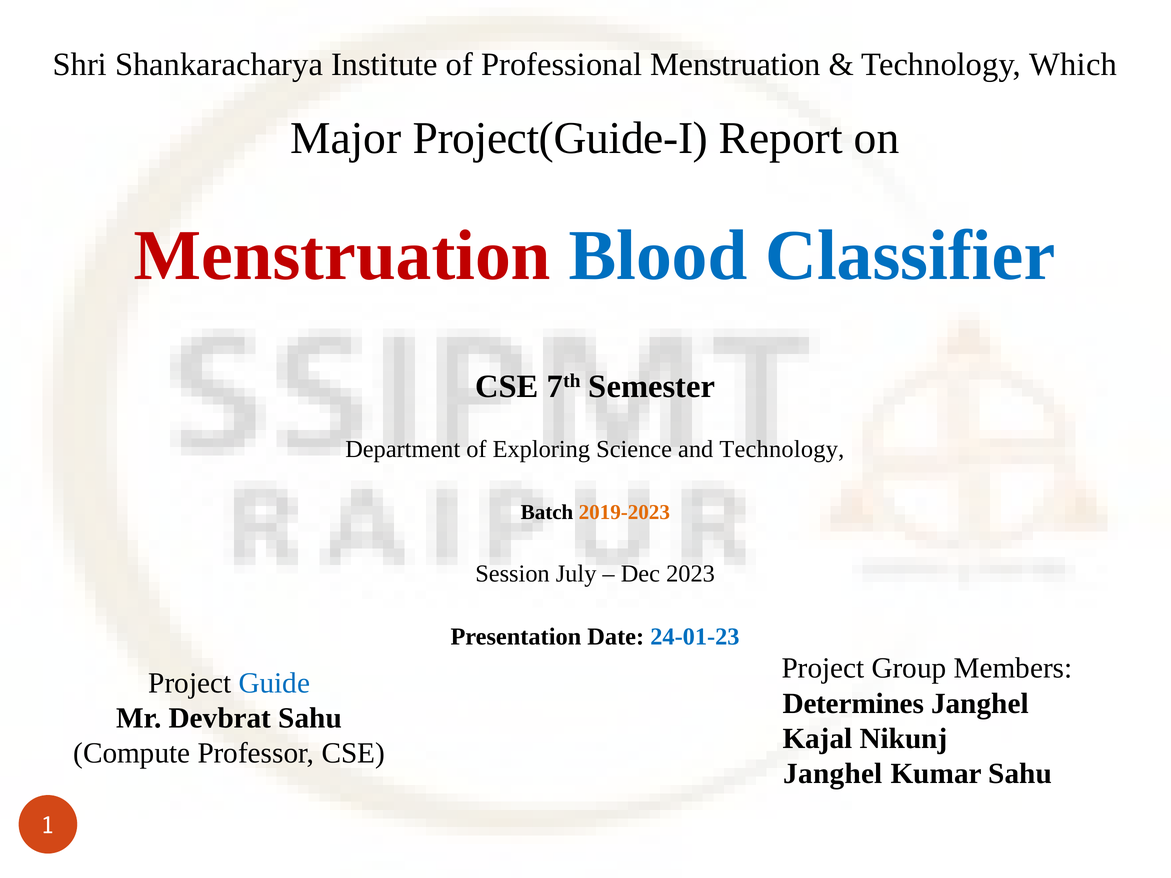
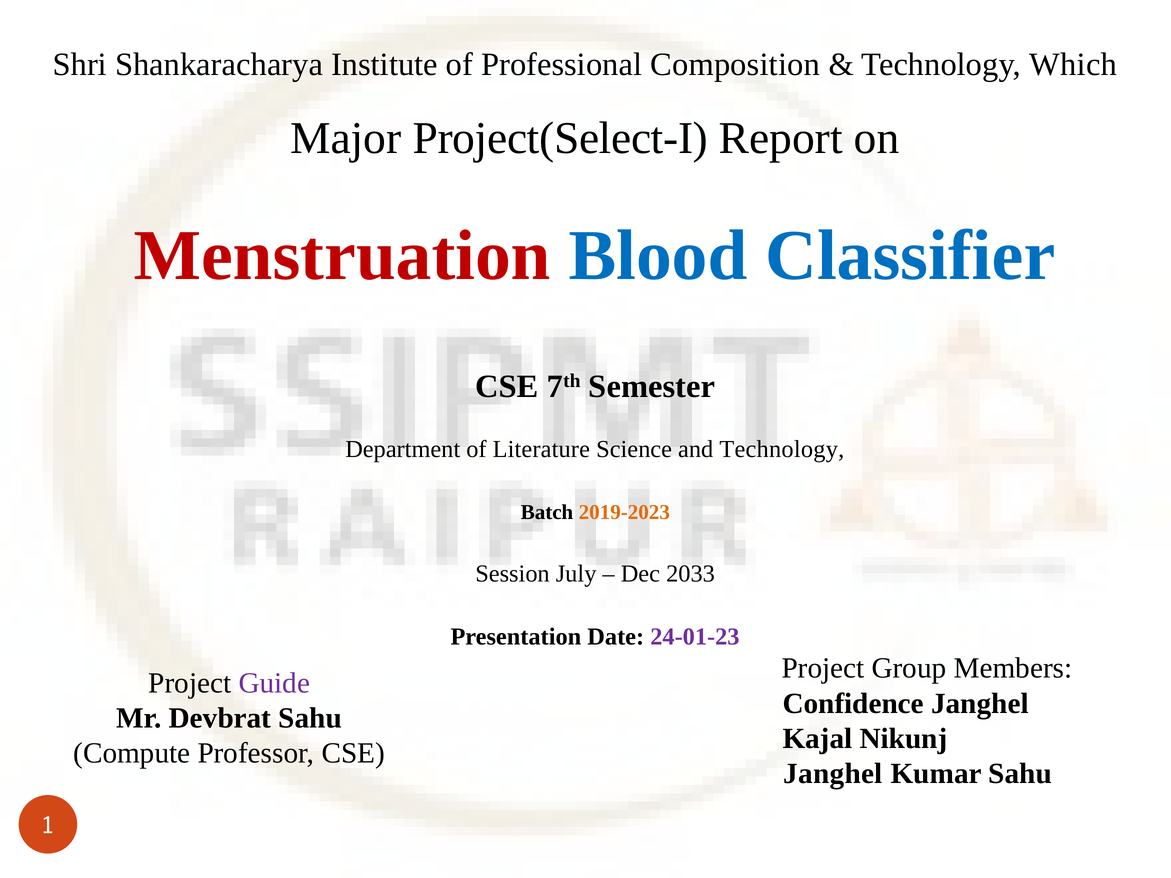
Professional Menstruation: Menstruation -> Composition
Project(Guide-I: Project(Guide-I -> Project(Select-I
Exploring: Exploring -> Literature
2023: 2023 -> 2033
24-01-23 colour: blue -> purple
Guide colour: blue -> purple
Determines: Determines -> Confidence
